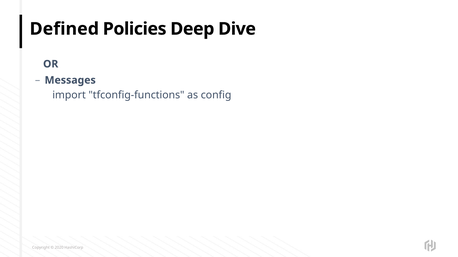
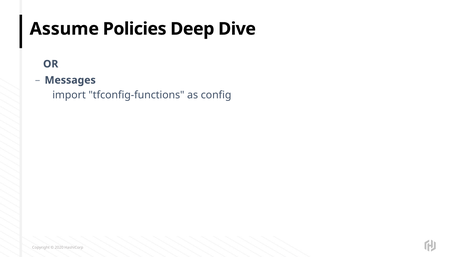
Defined: Defined -> Assume
